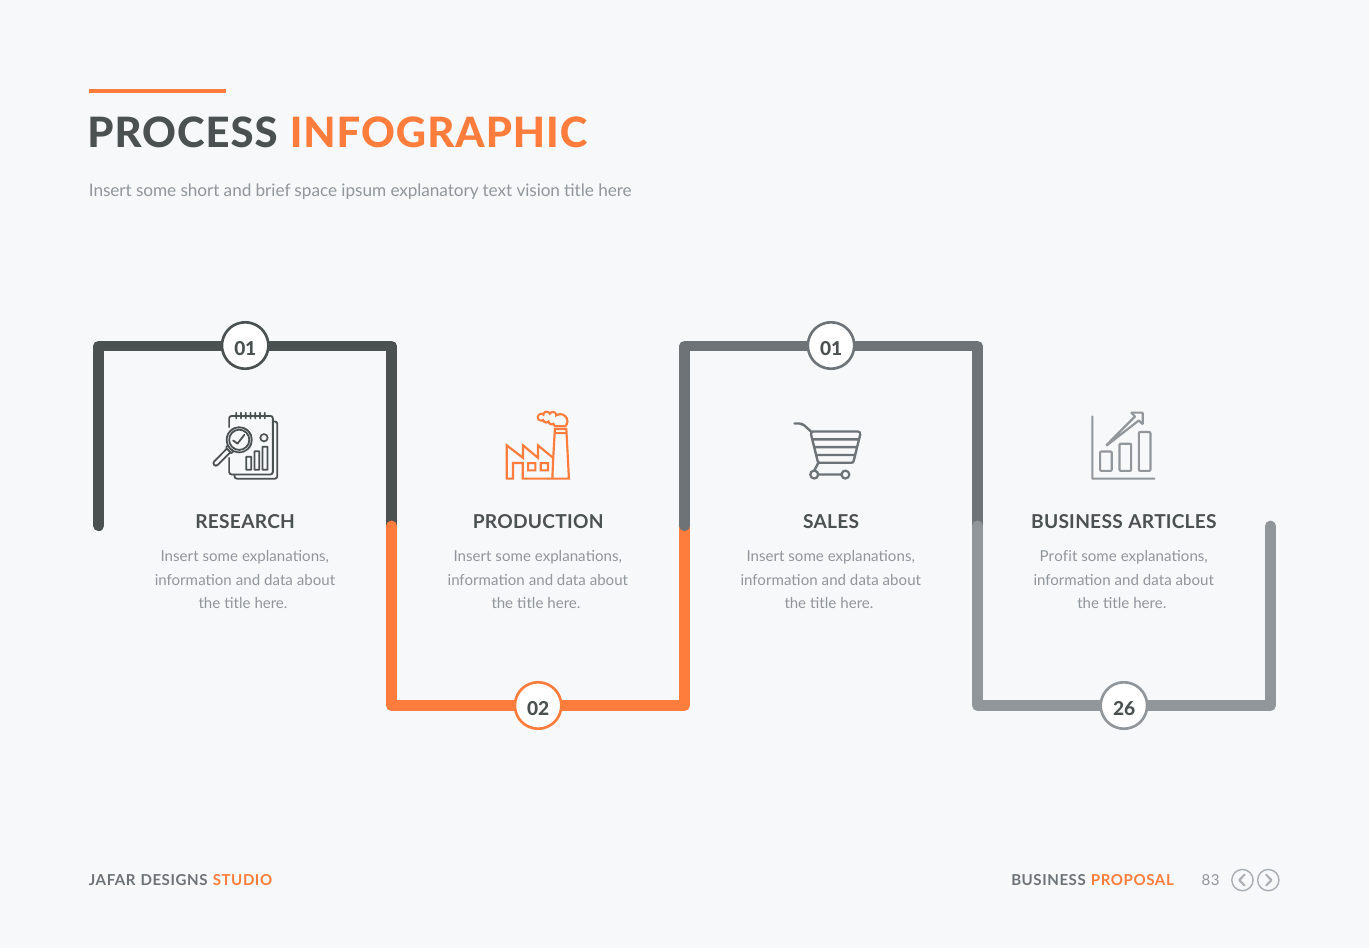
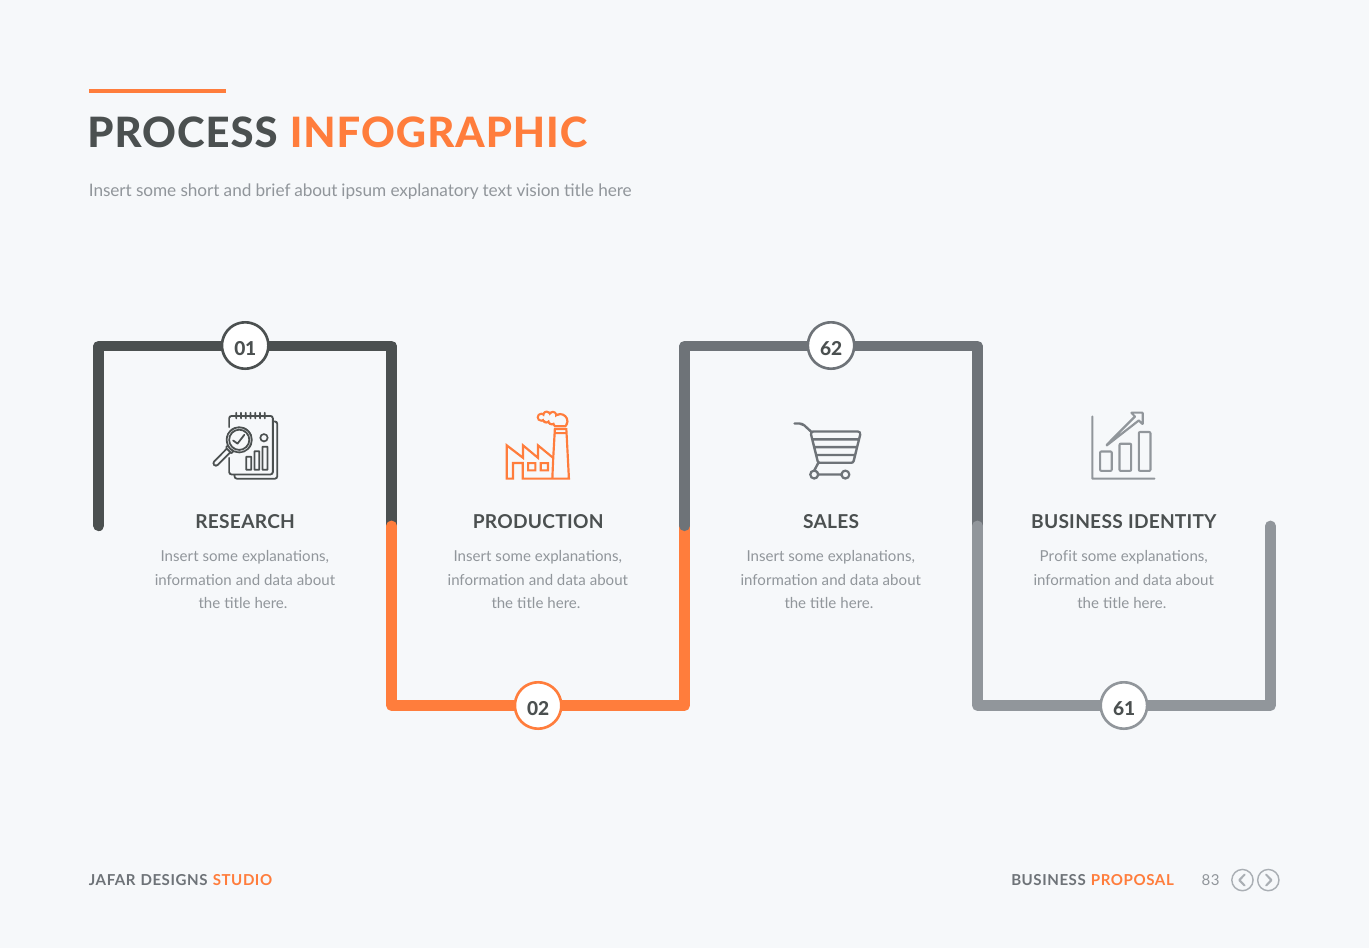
brief space: space -> about
01 01: 01 -> 62
ARTICLES: ARTICLES -> IDENTITY
26: 26 -> 61
